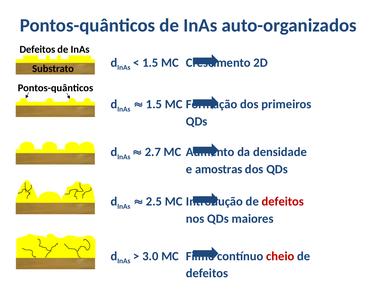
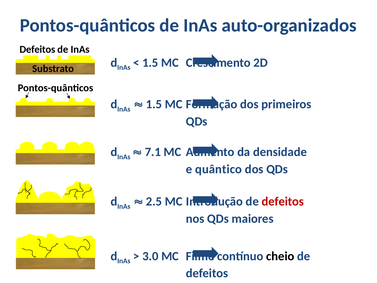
2.7: 2.7 -> 7.1
amostras: amostras -> quântico
cheio colour: red -> black
